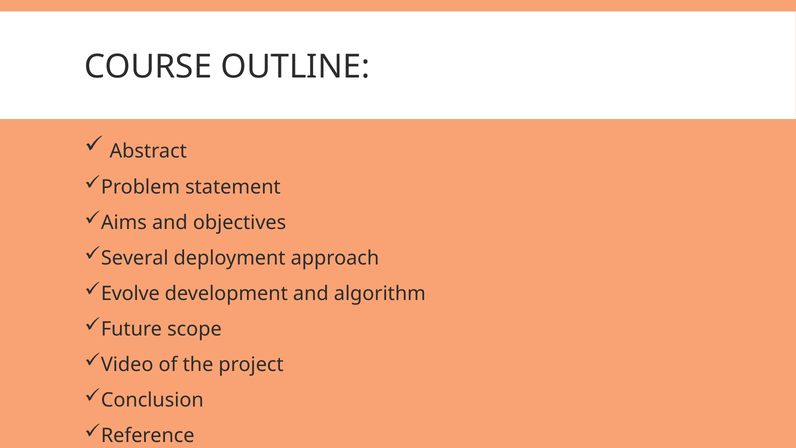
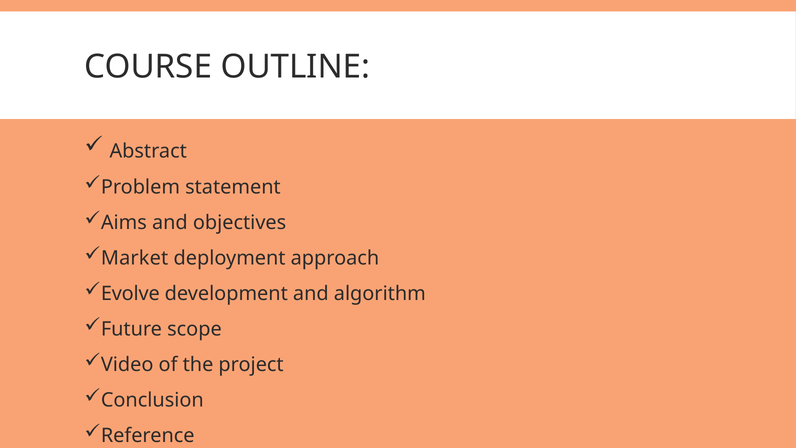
Several: Several -> Market
